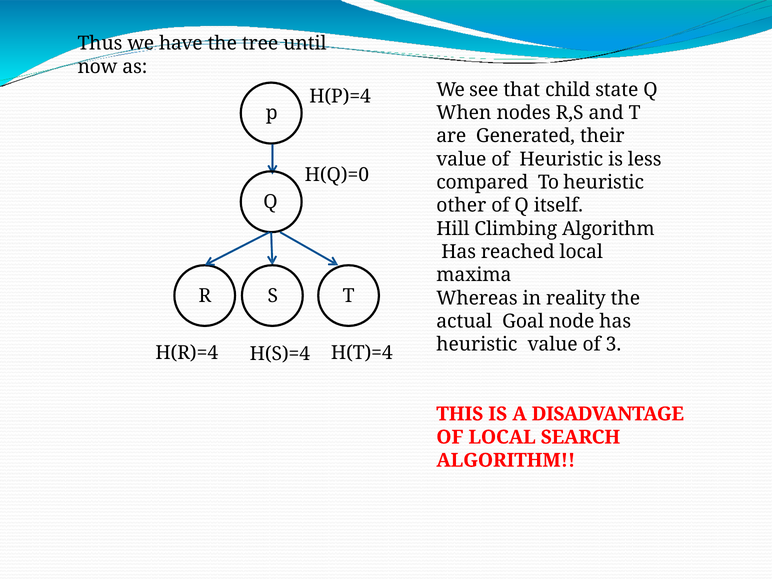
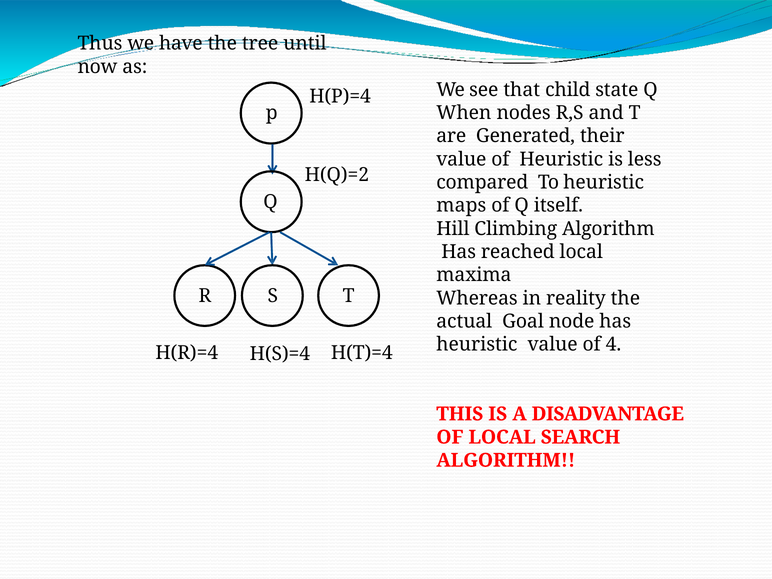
H(Q)=0: H(Q)=0 -> H(Q)=2
other: other -> maps
3: 3 -> 4
